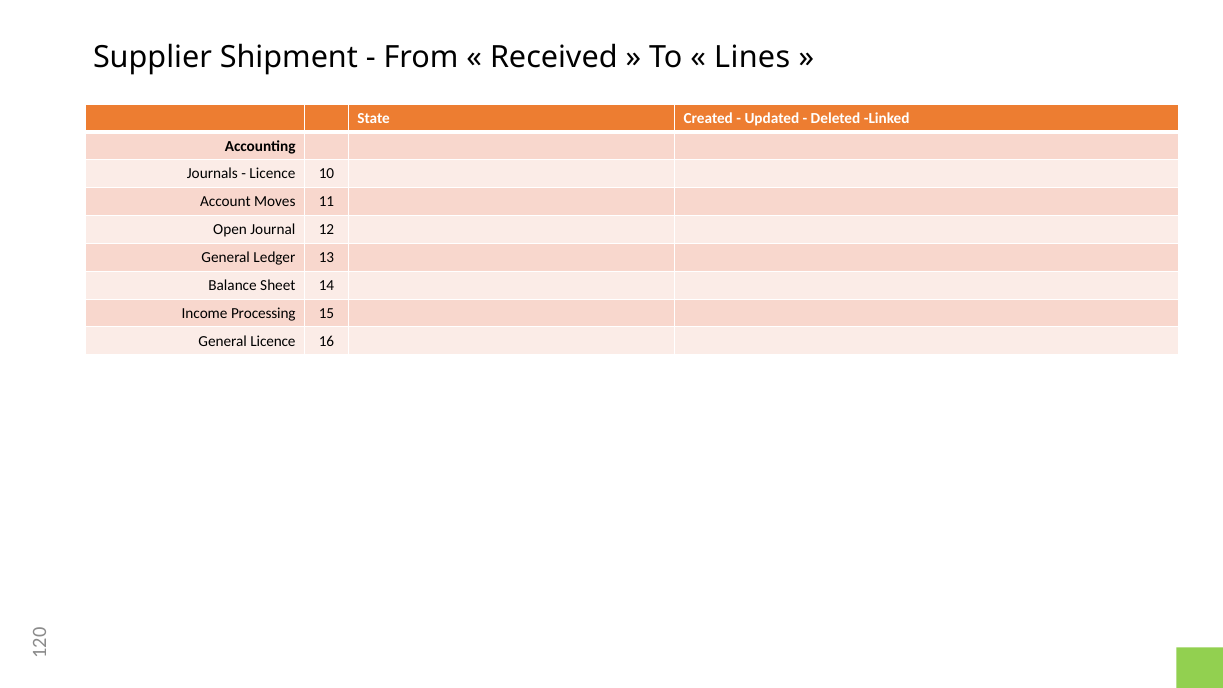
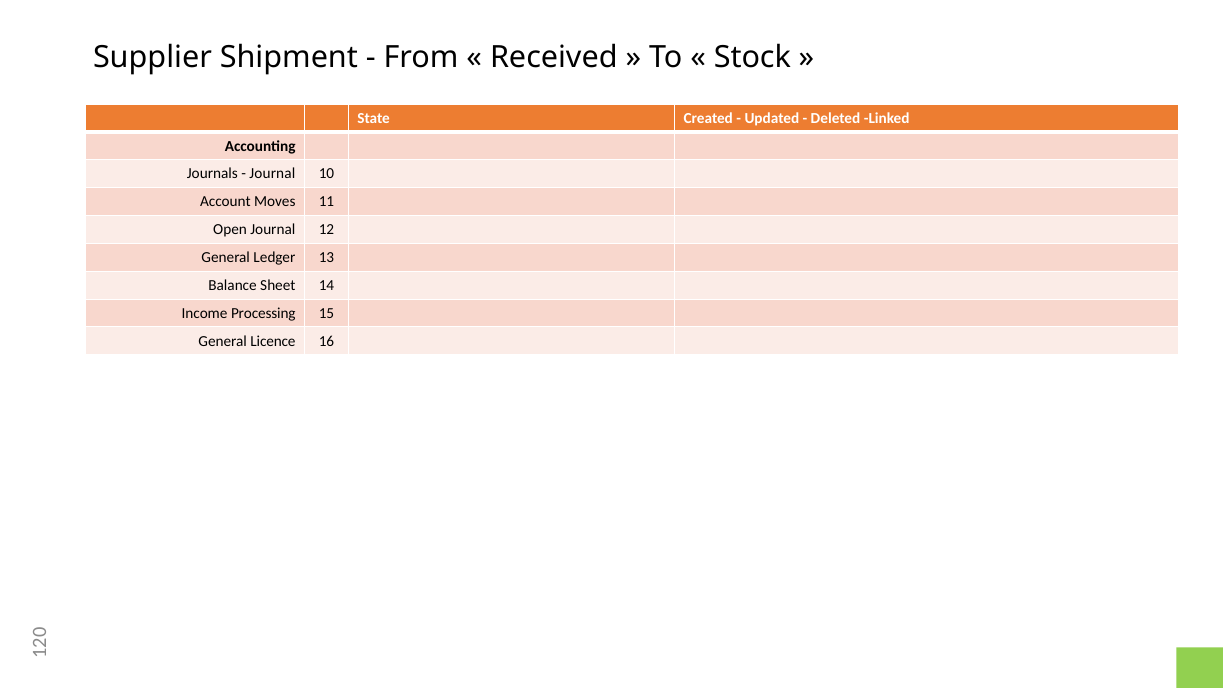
Lines: Lines -> Stock
Licence at (272, 174): Licence -> Journal
